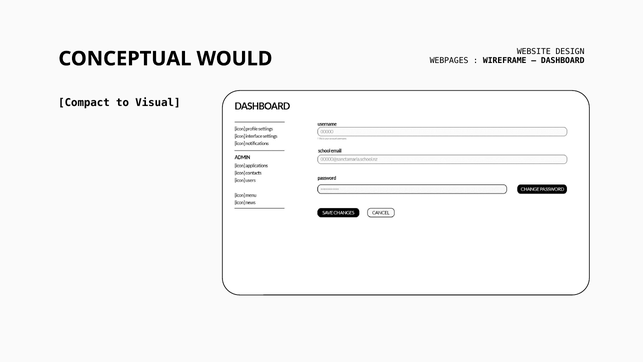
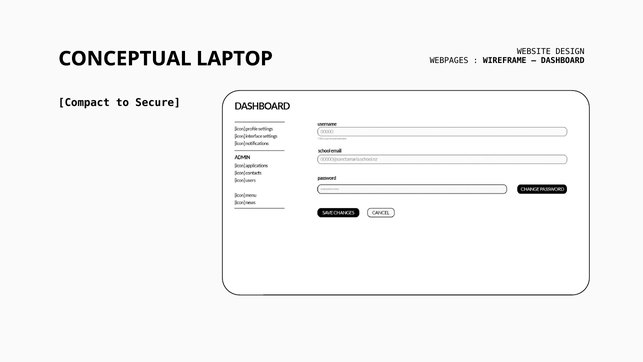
WOULD: WOULD -> LAPTOP
Visual: Visual -> Secure
